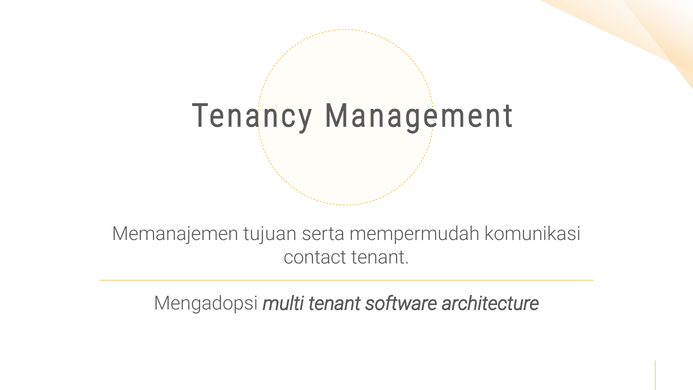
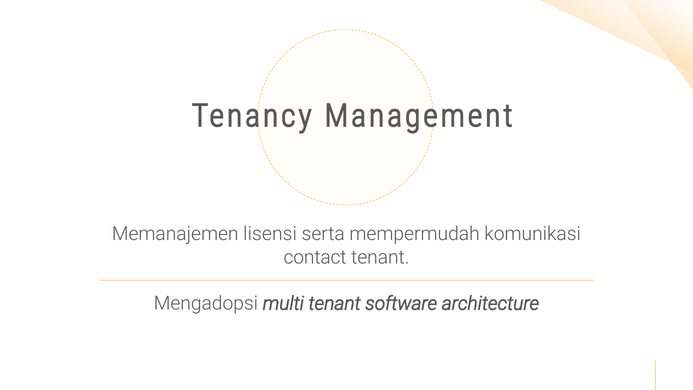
tujuan: tujuan -> lisensi
